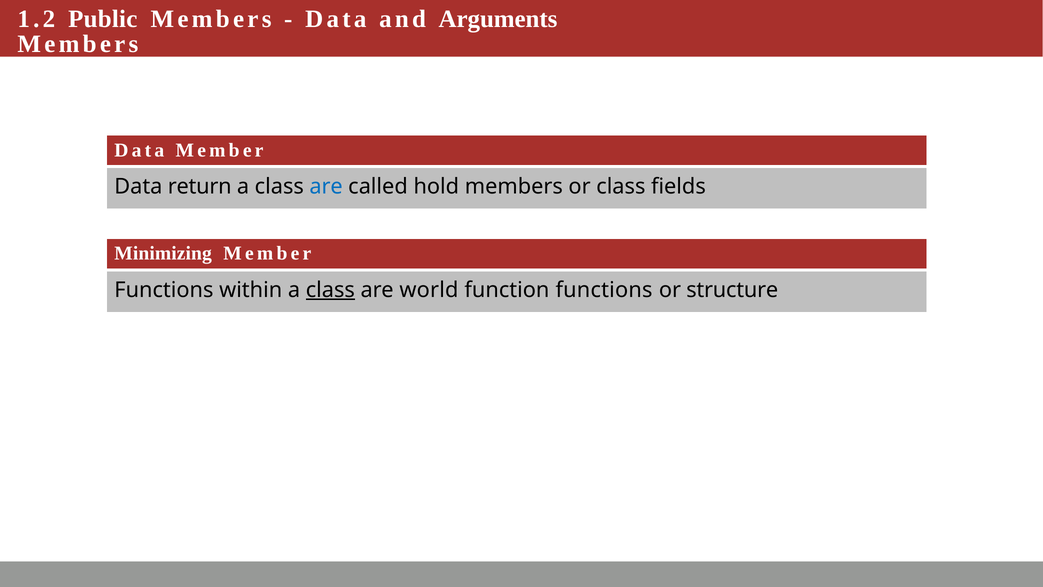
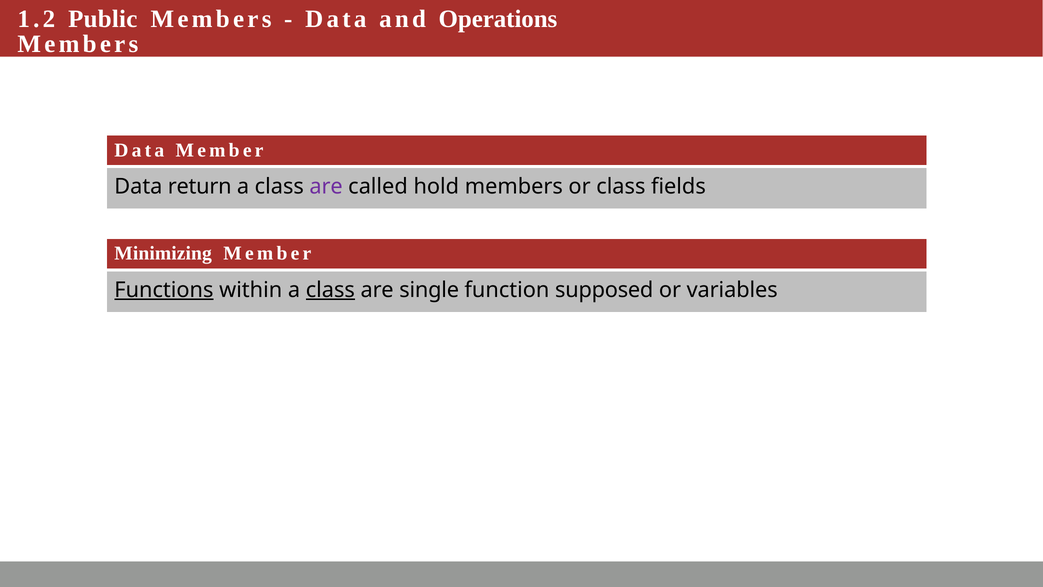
Arguments: Arguments -> Operations
are at (326, 186) colour: blue -> purple
Functions at (164, 290) underline: none -> present
world: world -> single
function functions: functions -> supposed
structure: structure -> variables
